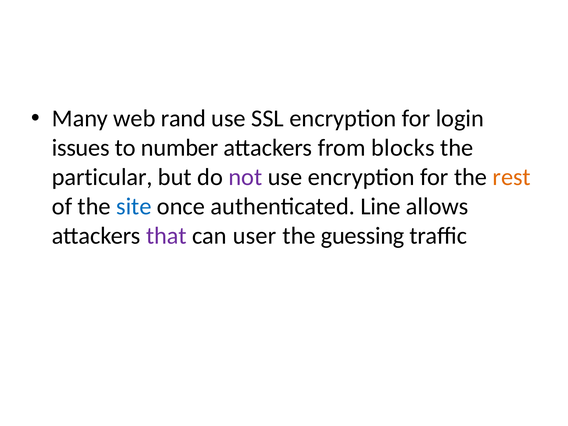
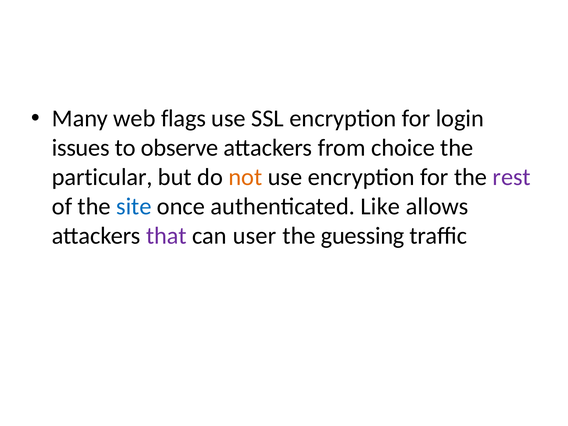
rand: rand -> flags
number: number -> observe
blocks: blocks -> choice
not colour: purple -> orange
rest colour: orange -> purple
Line: Line -> Like
